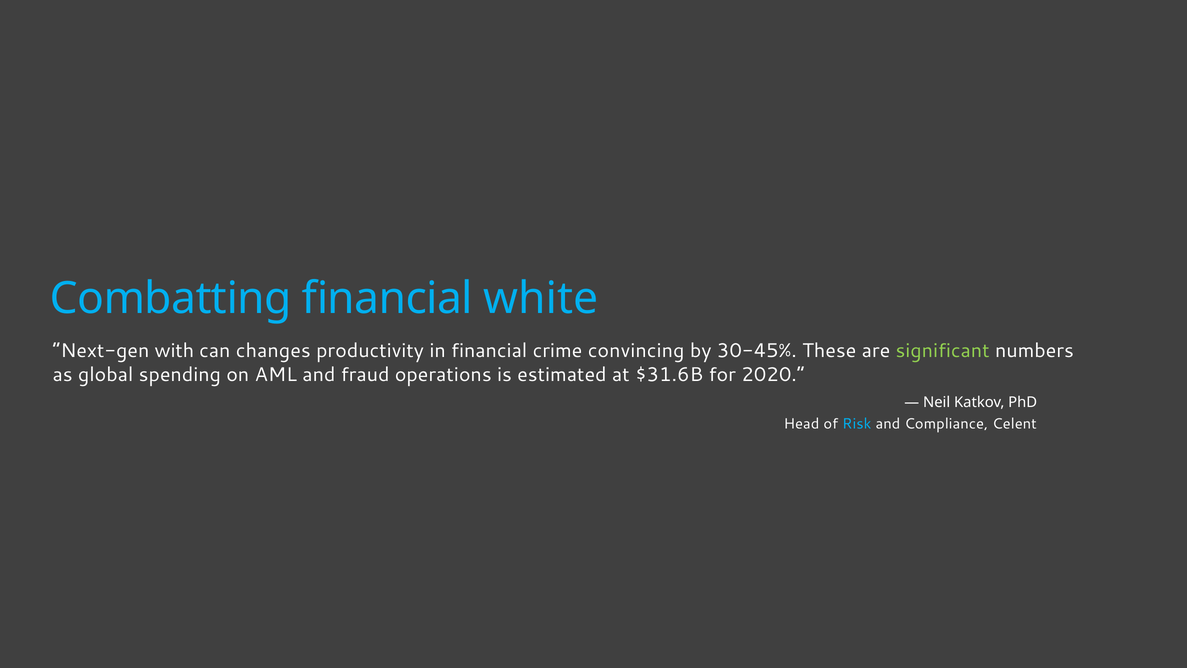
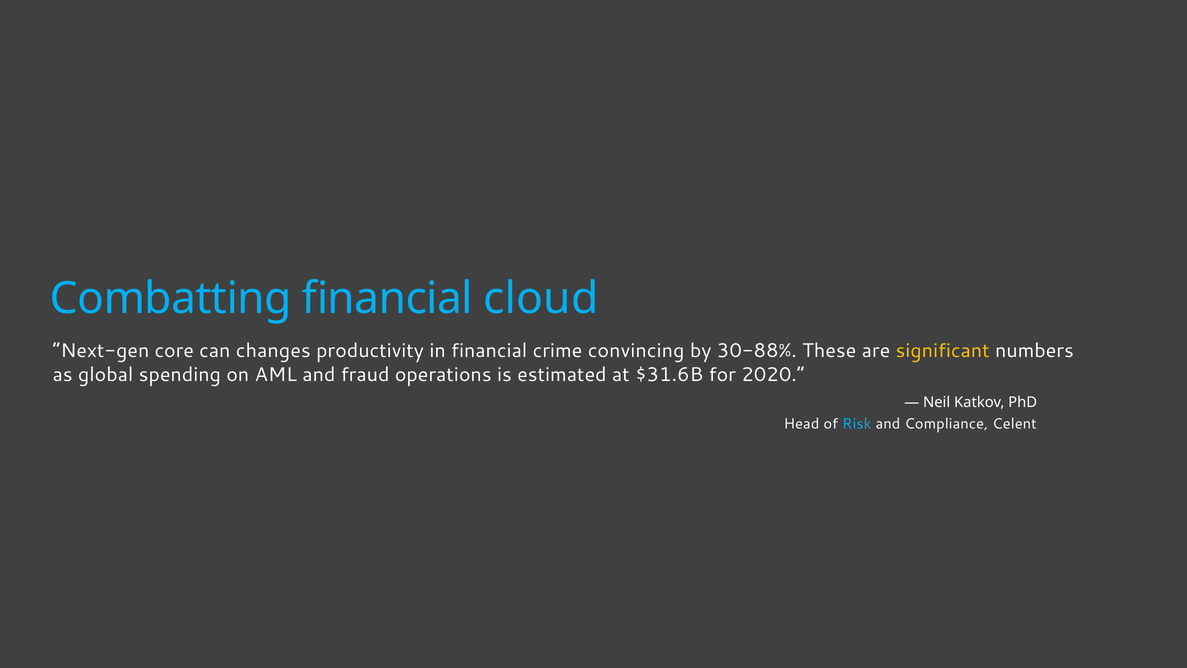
white: white -> cloud
with: with -> core
30-45%: 30-45% -> 30-88%
significant colour: light green -> yellow
